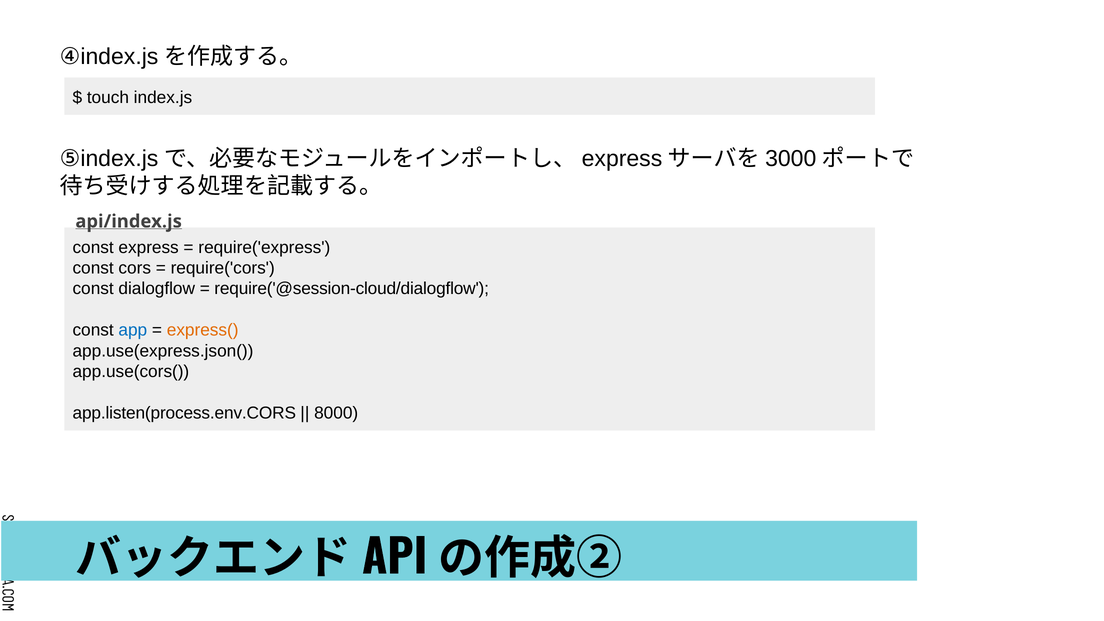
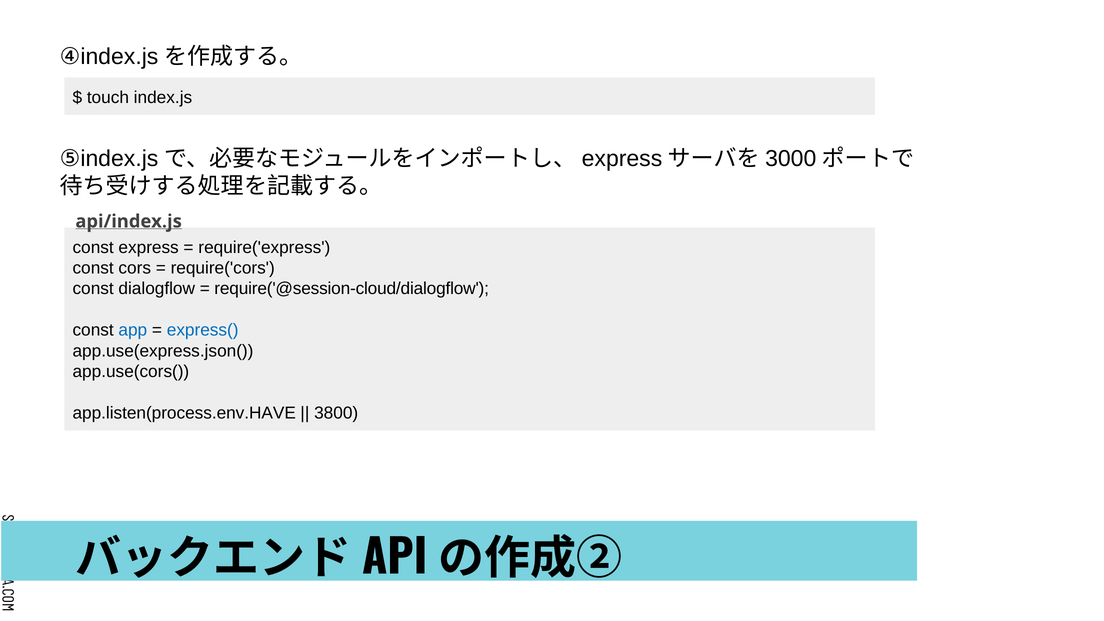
express( colour: orange -> blue
app.listen(process.env.CORS: app.listen(process.env.CORS -> app.listen(process.env.HAVE
8000: 8000 -> 3800
